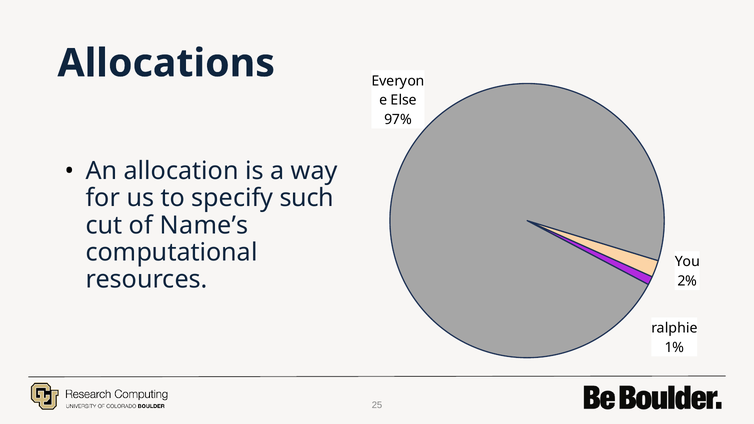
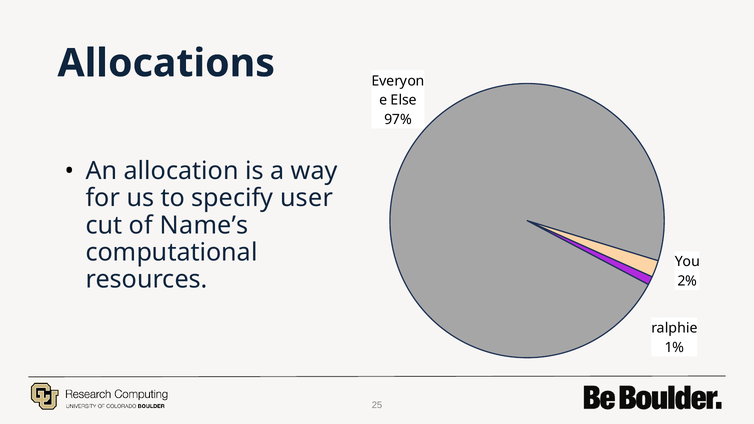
such: such -> user
